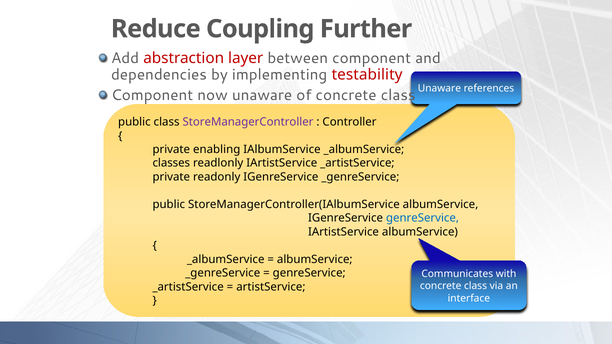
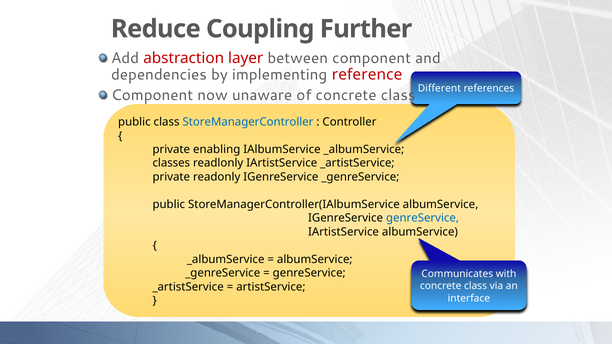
testability: testability -> reference
Unaware at (439, 89): Unaware -> Different
StoreManagerController colour: purple -> blue
